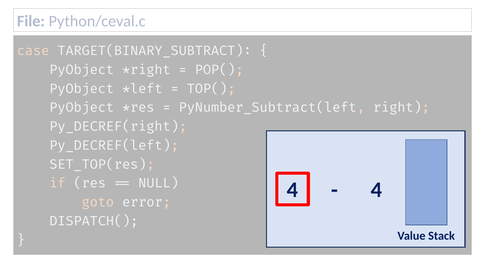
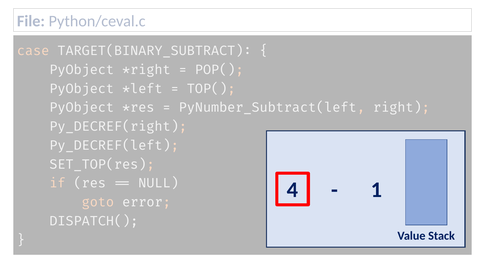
4 at (377, 190): 4 -> 1
